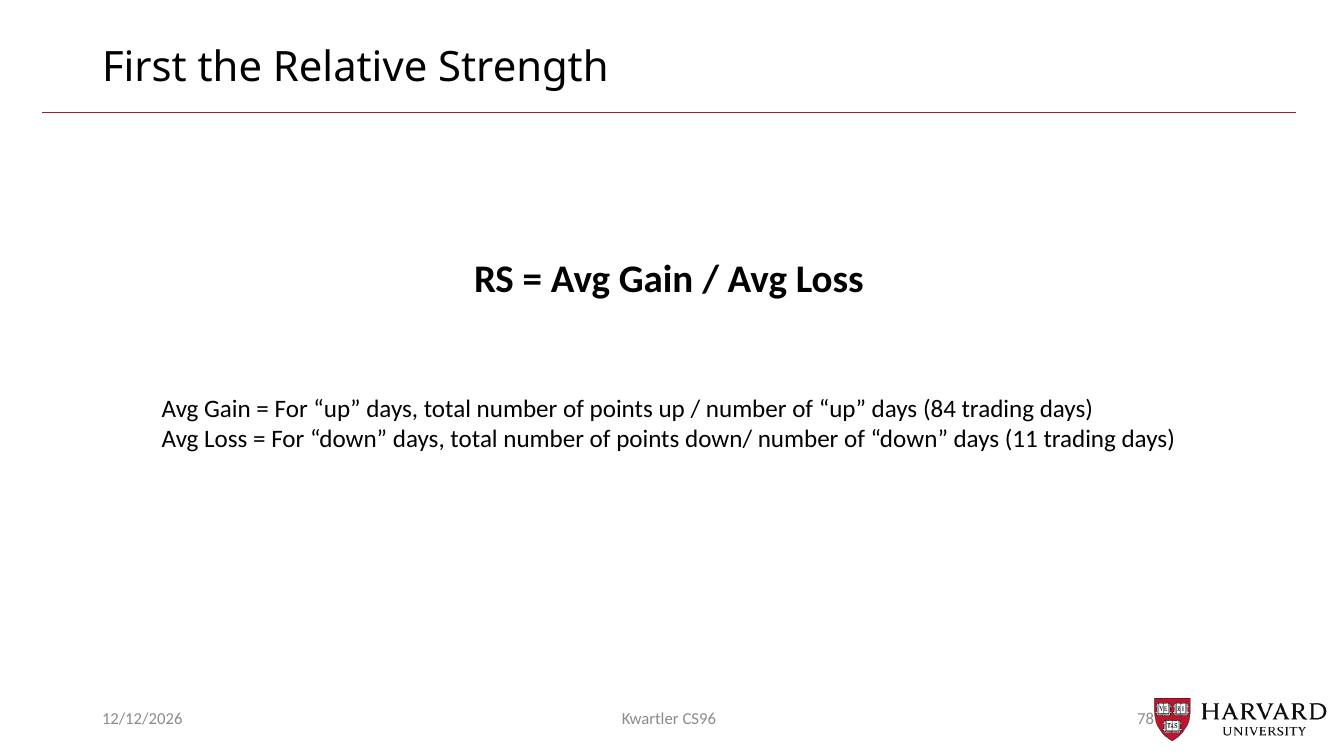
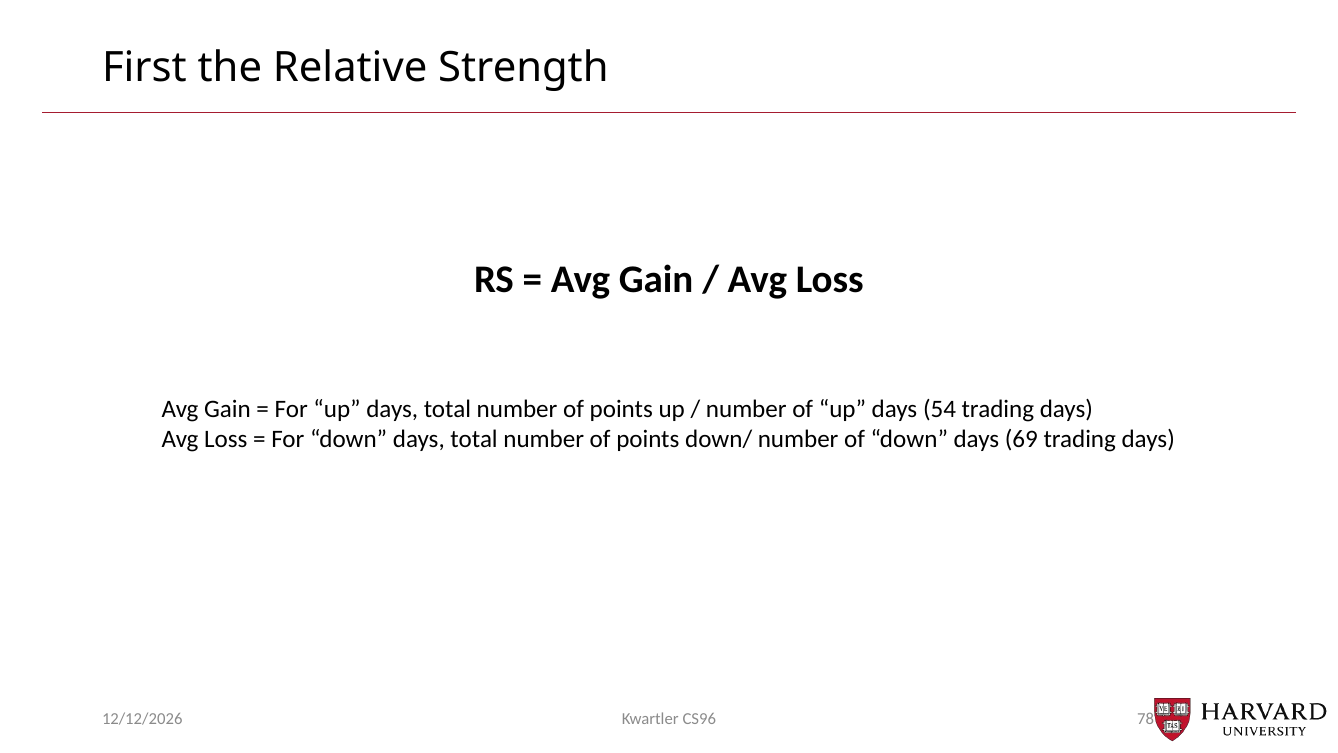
84: 84 -> 54
11: 11 -> 69
